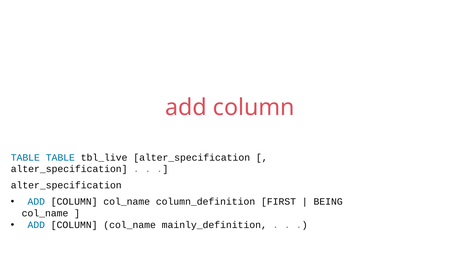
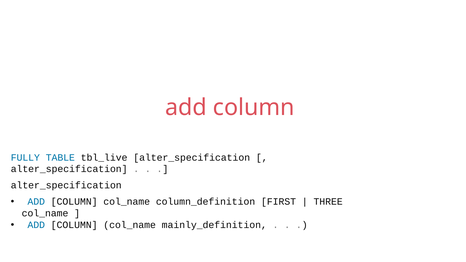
TABLE at (25, 158): TABLE -> FULLY
BEING: BEING -> THREE
